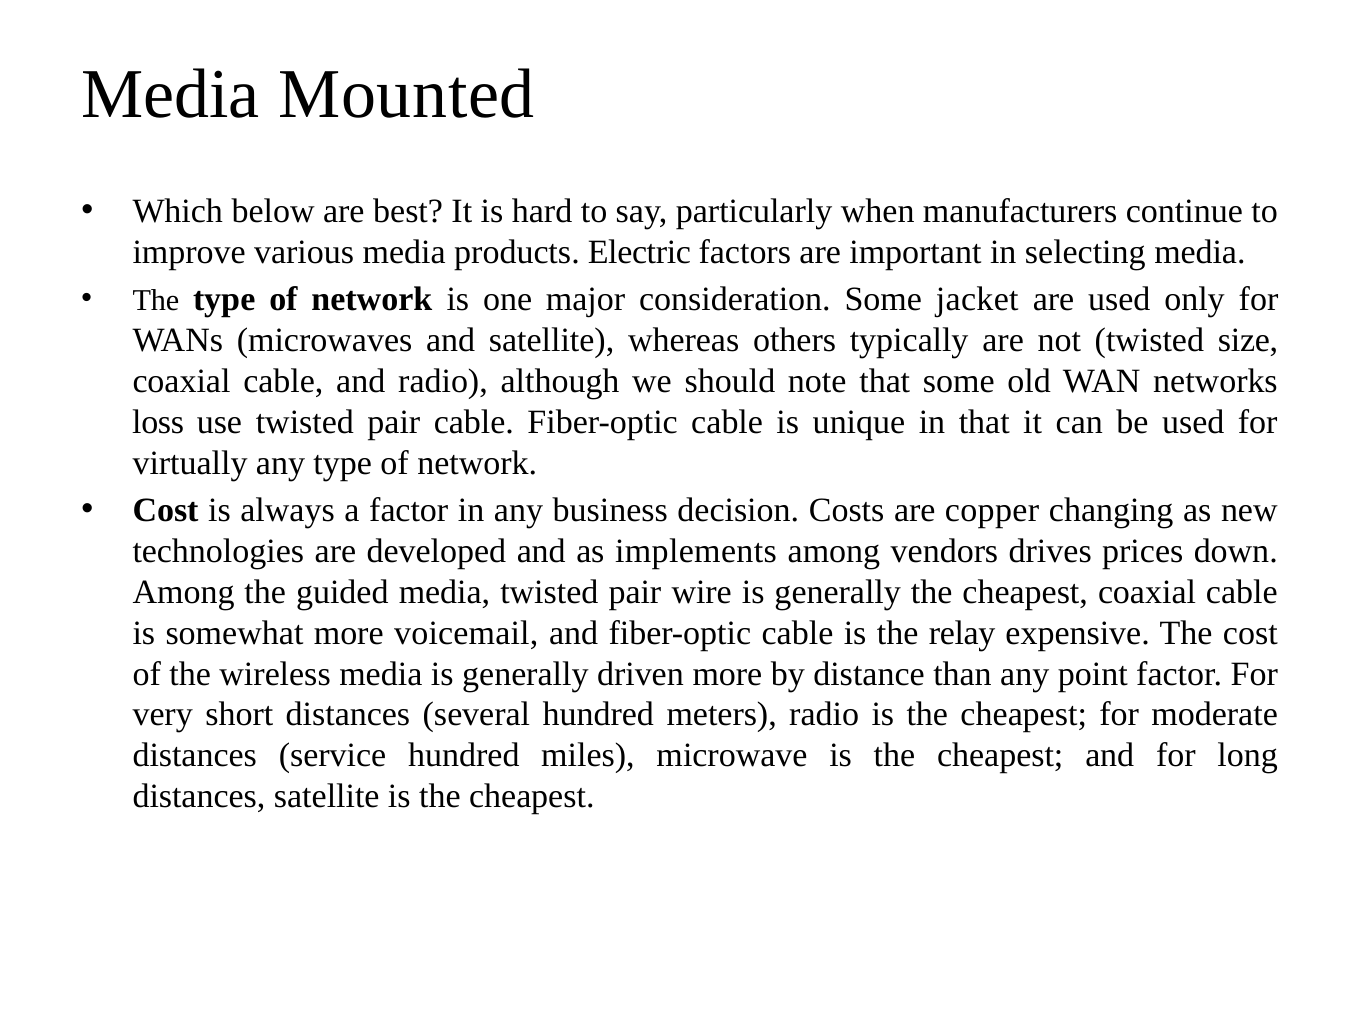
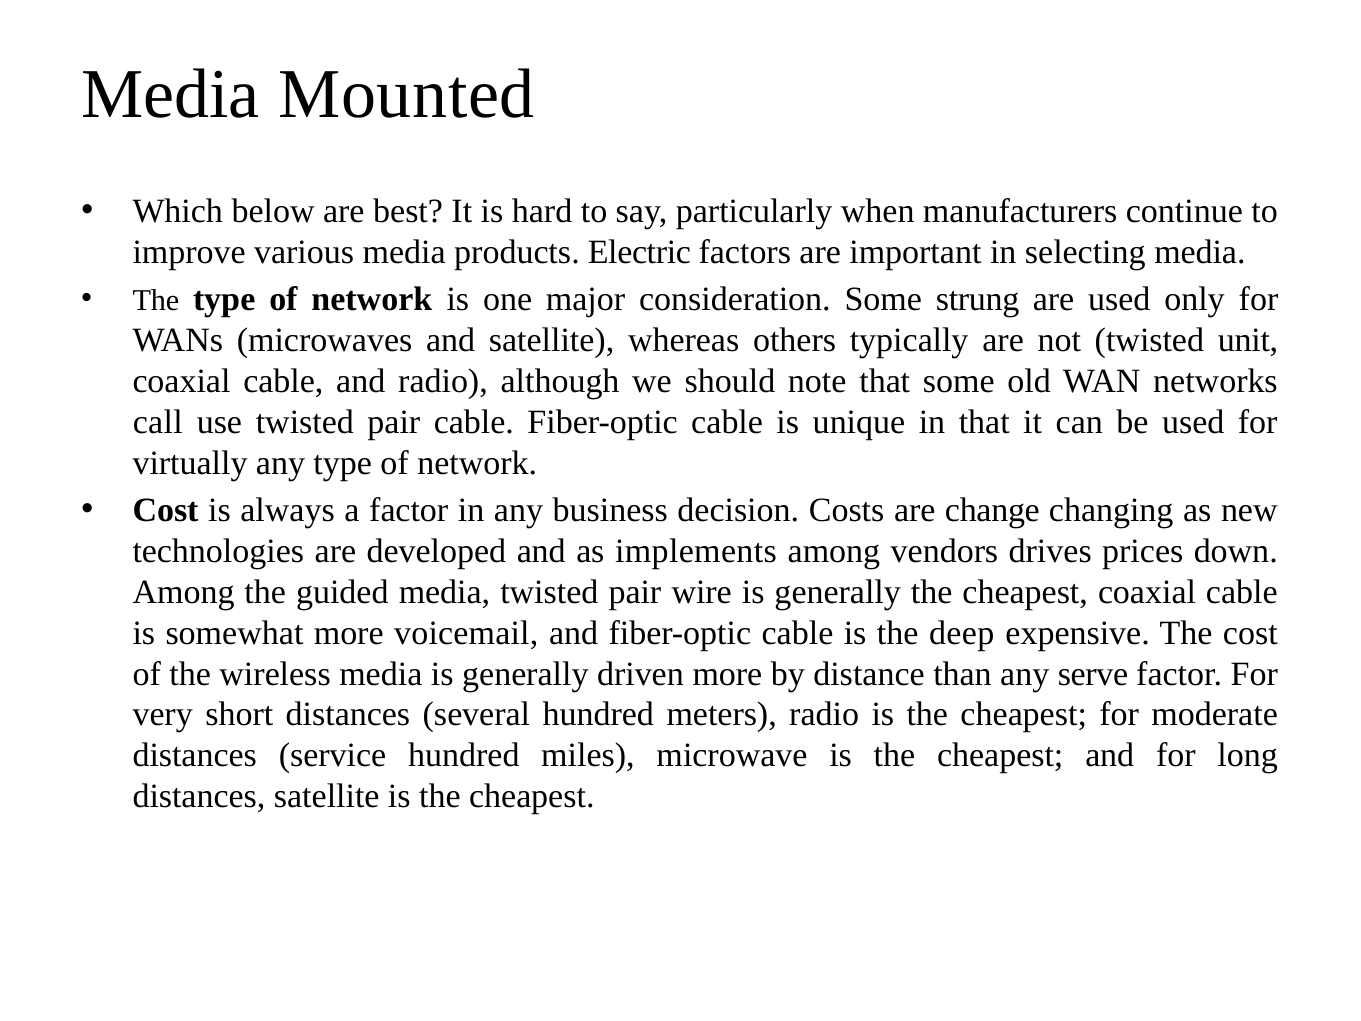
jacket: jacket -> strung
size: size -> unit
loss: loss -> call
copper: copper -> change
relay: relay -> deep
point: point -> serve
